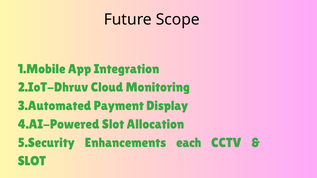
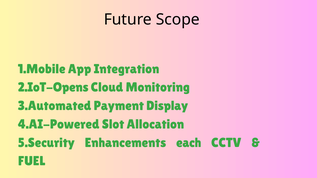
2.IoT-Dhruv: 2.IoT-Dhruv -> 2.IoT-Opens
SLOT at (32, 161): SLOT -> FUEL
